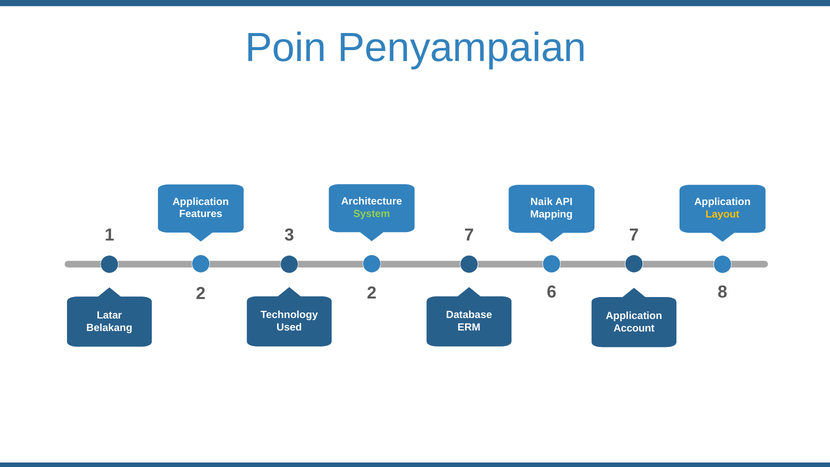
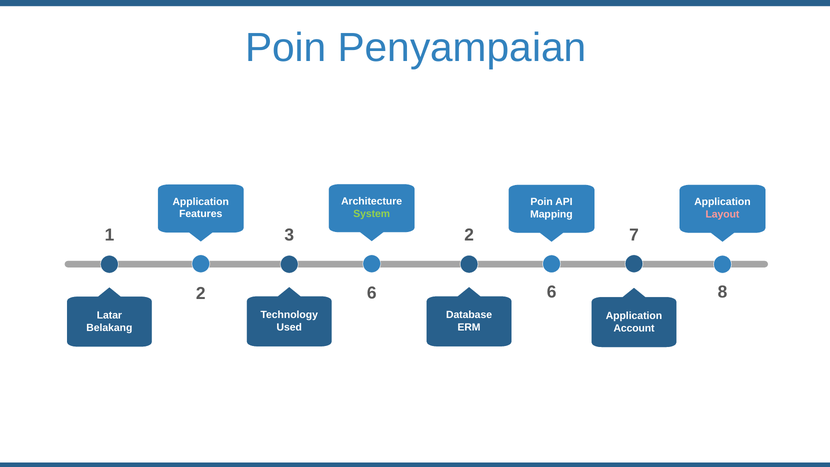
Naik at (542, 202): Naik -> Poin
Layout colour: yellow -> pink
3 7: 7 -> 2
2 2: 2 -> 6
